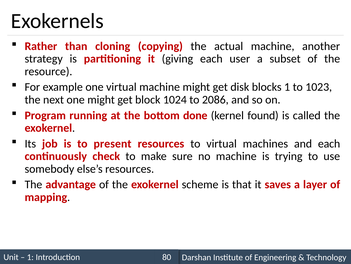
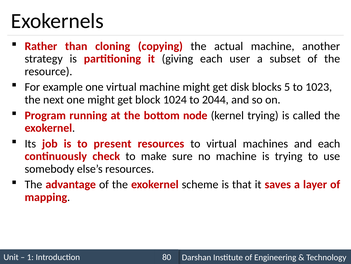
blocks 1: 1 -> 5
2086: 2086 -> 2044
done: done -> node
kernel found: found -> trying
